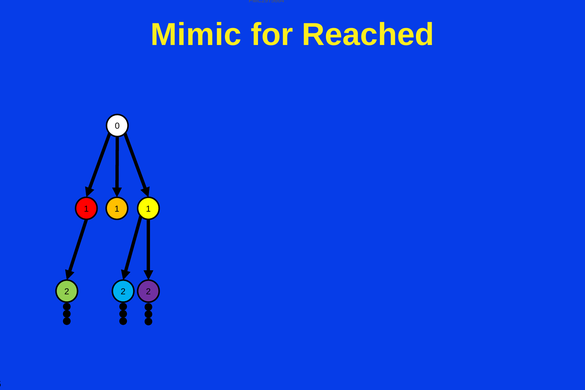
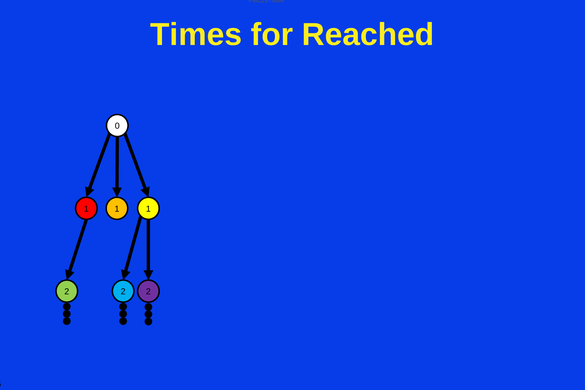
Mimic: Mimic -> Times
